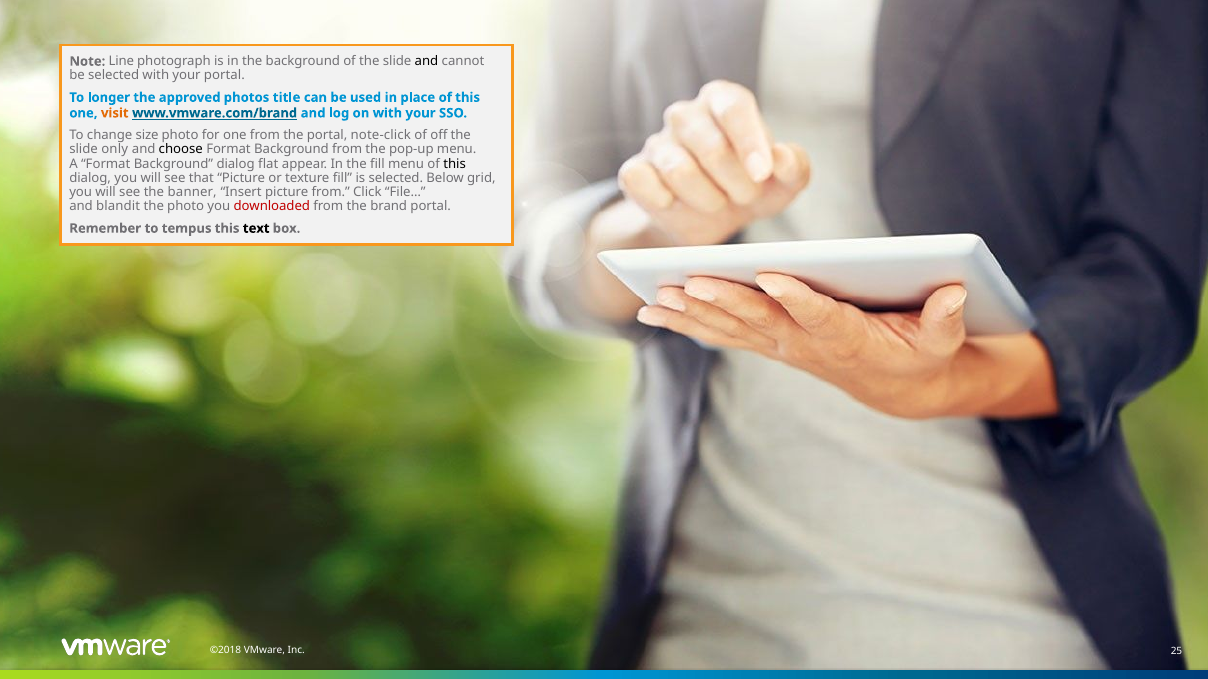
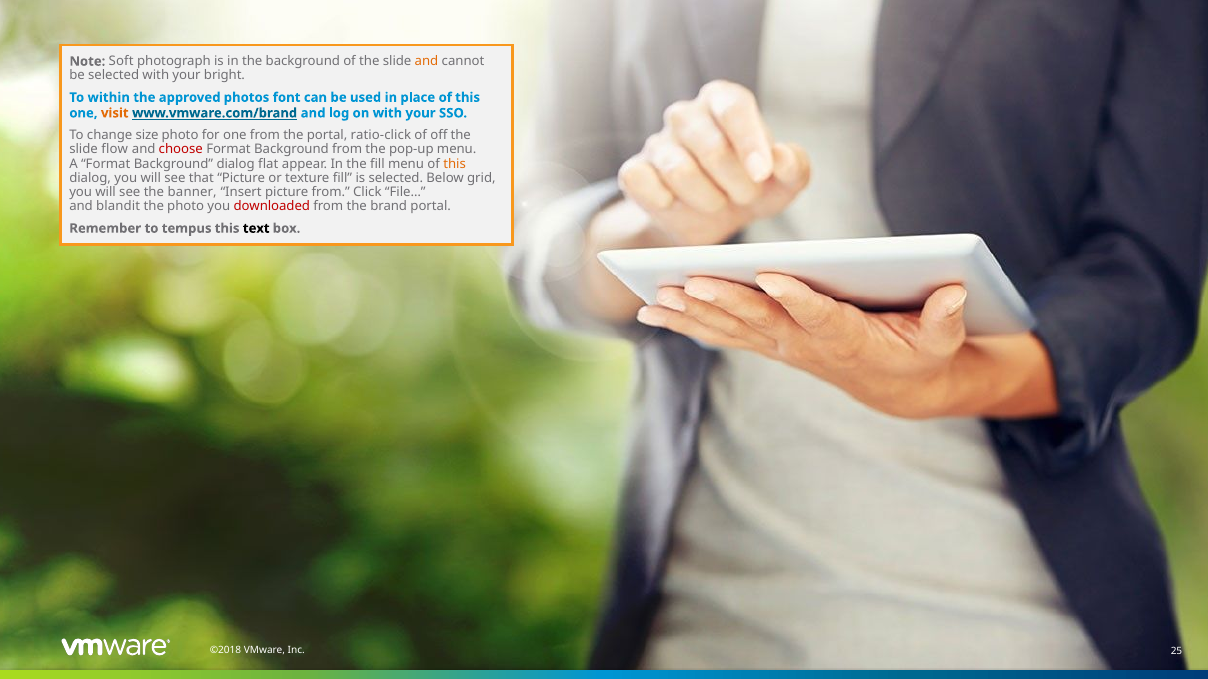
Line: Line -> Soft
and at (427, 61) colour: black -> orange
your portal: portal -> bright
longer: longer -> within
title: title -> font
note-click: note-click -> ratio-click
only: only -> flow
choose colour: black -> red
this at (455, 164) colour: black -> orange
